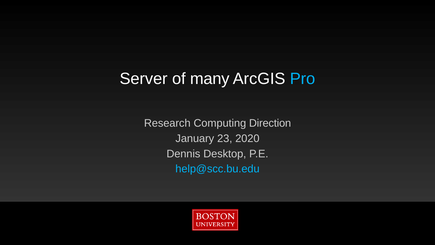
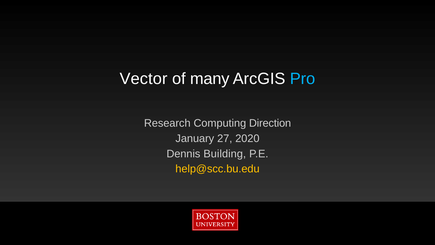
Server: Server -> Vector
23: 23 -> 27
Desktop: Desktop -> Building
help@scc.bu.edu colour: light blue -> yellow
